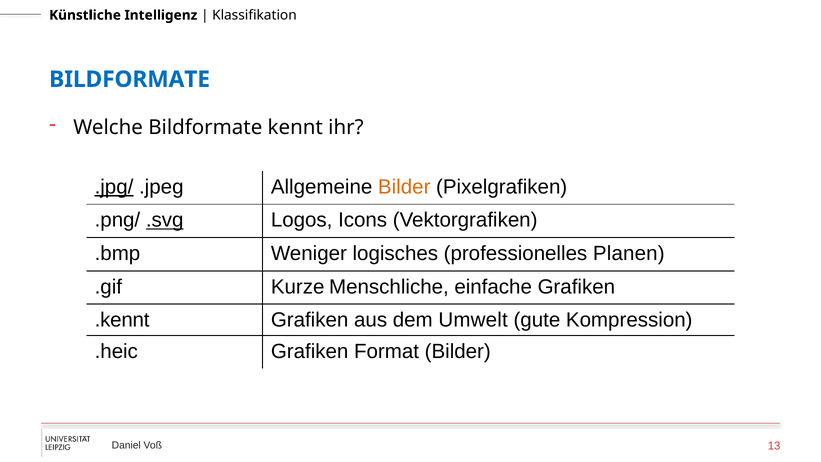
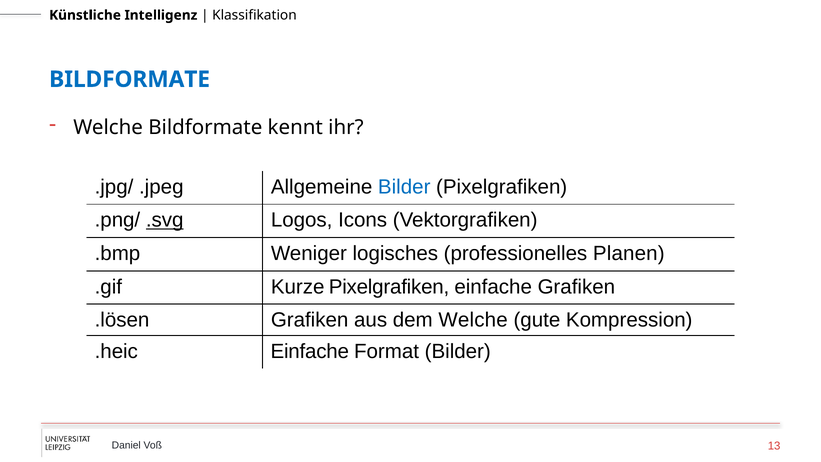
.jpg/ underline: present -> none
Bilder at (404, 187) colour: orange -> blue
Kurze Menschliche: Menschliche -> Pixelgrafiken
.kennt: .kennt -> .lösen
dem Umwelt: Umwelt -> Welche
.heic Grafiken: Grafiken -> Einfache
